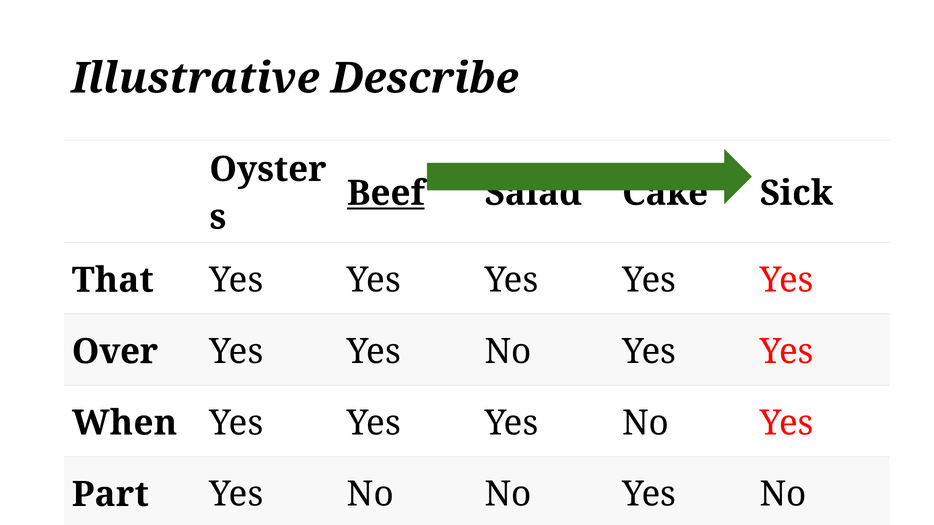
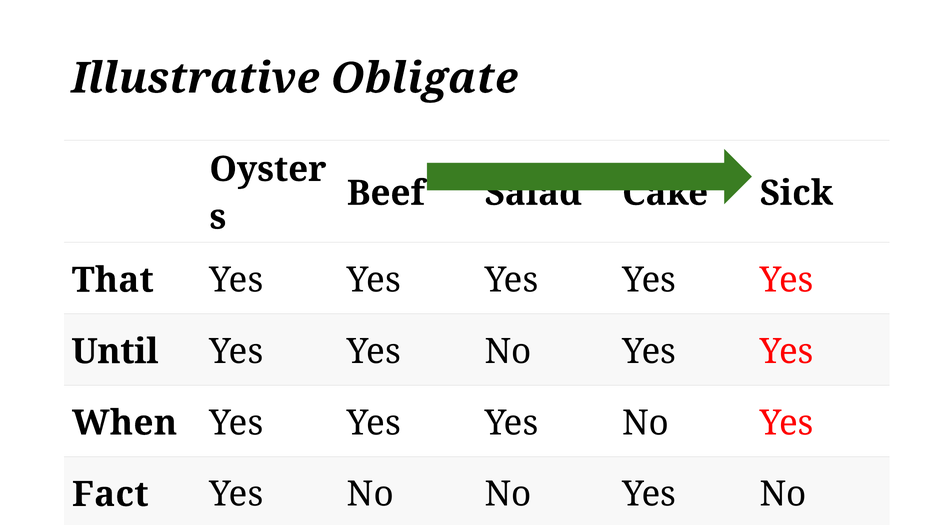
Describe: Describe -> Obligate
Beef underline: present -> none
Over: Over -> Until
Part: Part -> Fact
